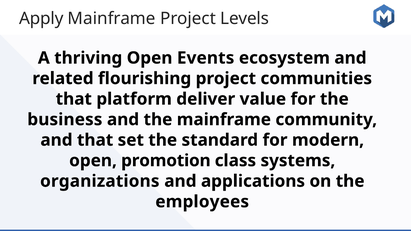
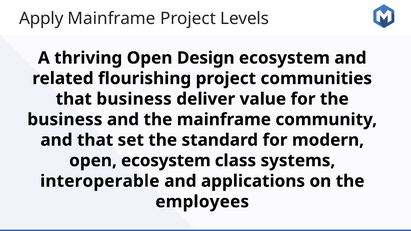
Events: Events -> Design
that platform: platform -> business
open promotion: promotion -> ecosystem
organizations: organizations -> interoperable
